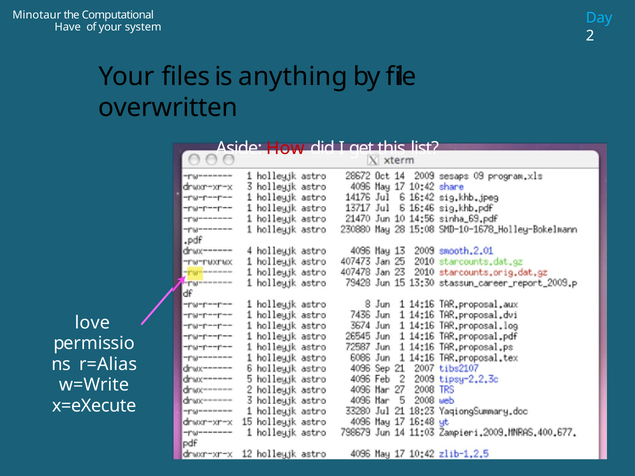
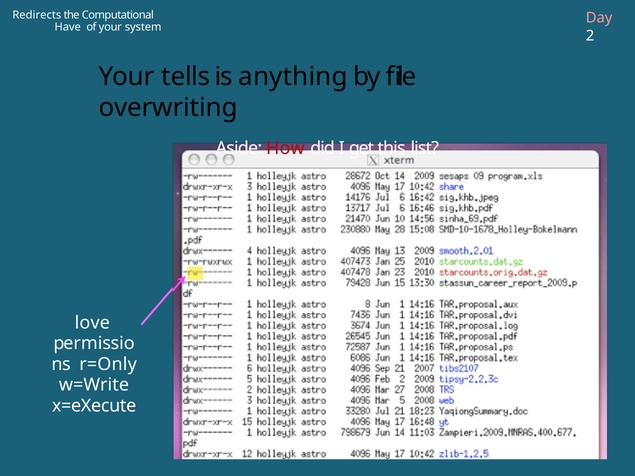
Minotaur: Minotaur -> Redirects
Day colour: light blue -> pink
files: files -> tells
overwritten: overwritten -> overwriting
r=Alias: r=Alias -> r=Only
